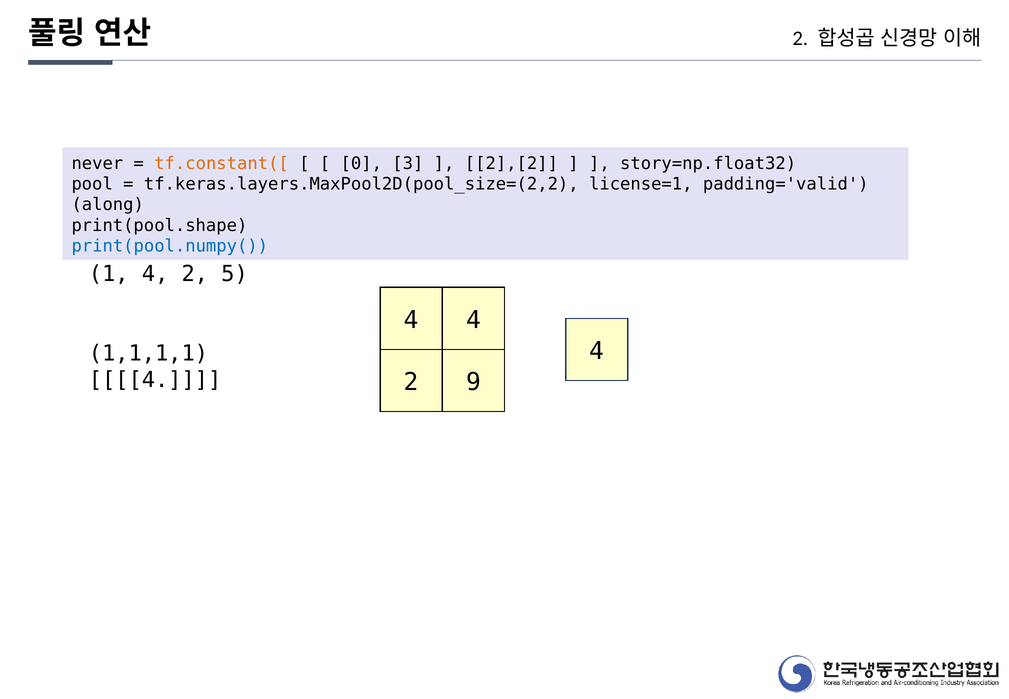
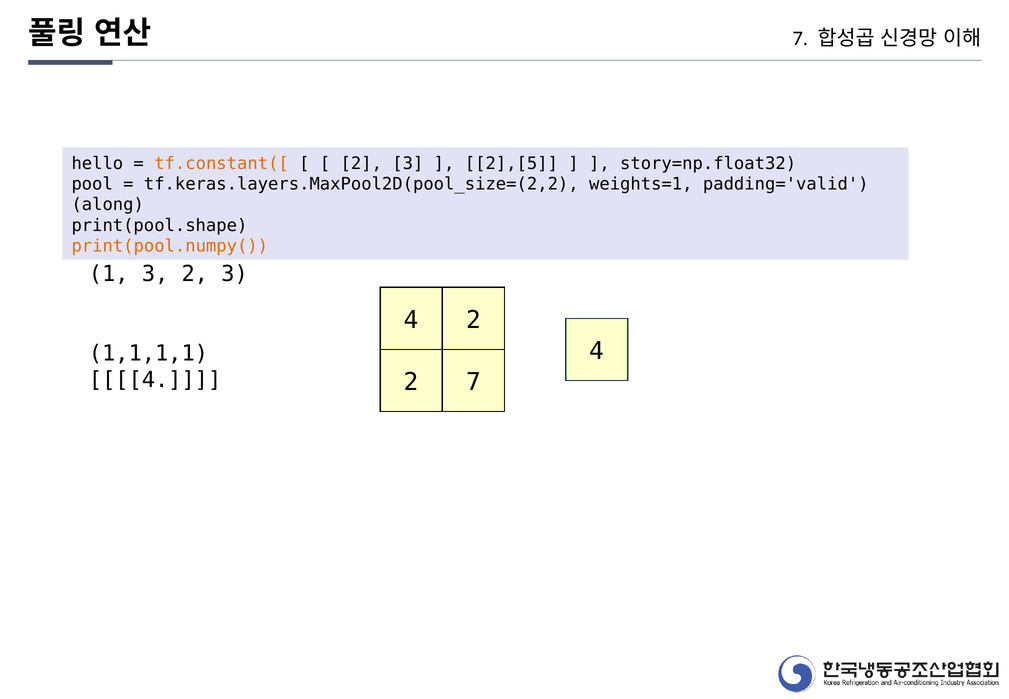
2 at (800, 38): 2 -> 7
never: never -> hello
0 at (361, 163): 0 -> 2
2],[2: 2],[2 -> 2],[5
license=1: license=1 -> weights=1
print(pool.numpy( colour: blue -> orange
1 4: 4 -> 3
5 at (235, 274): 5 -> 3
4 at (473, 320): 4 -> 2
2 9: 9 -> 7
